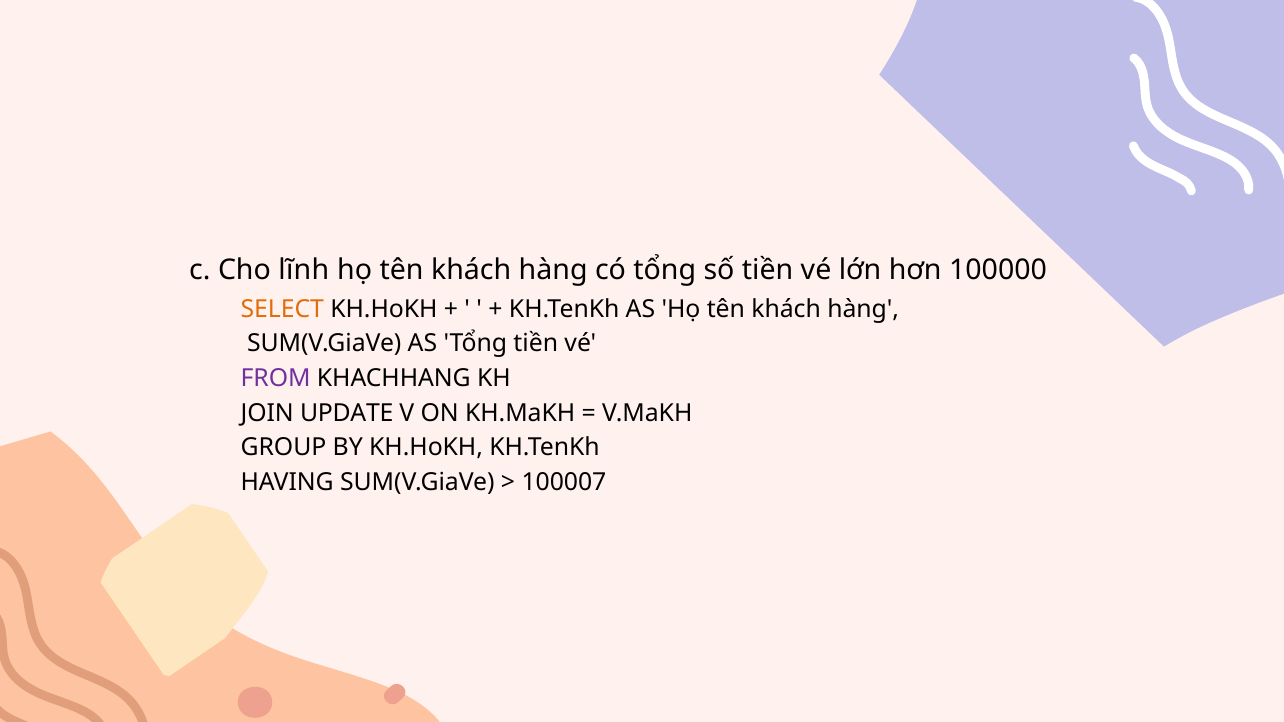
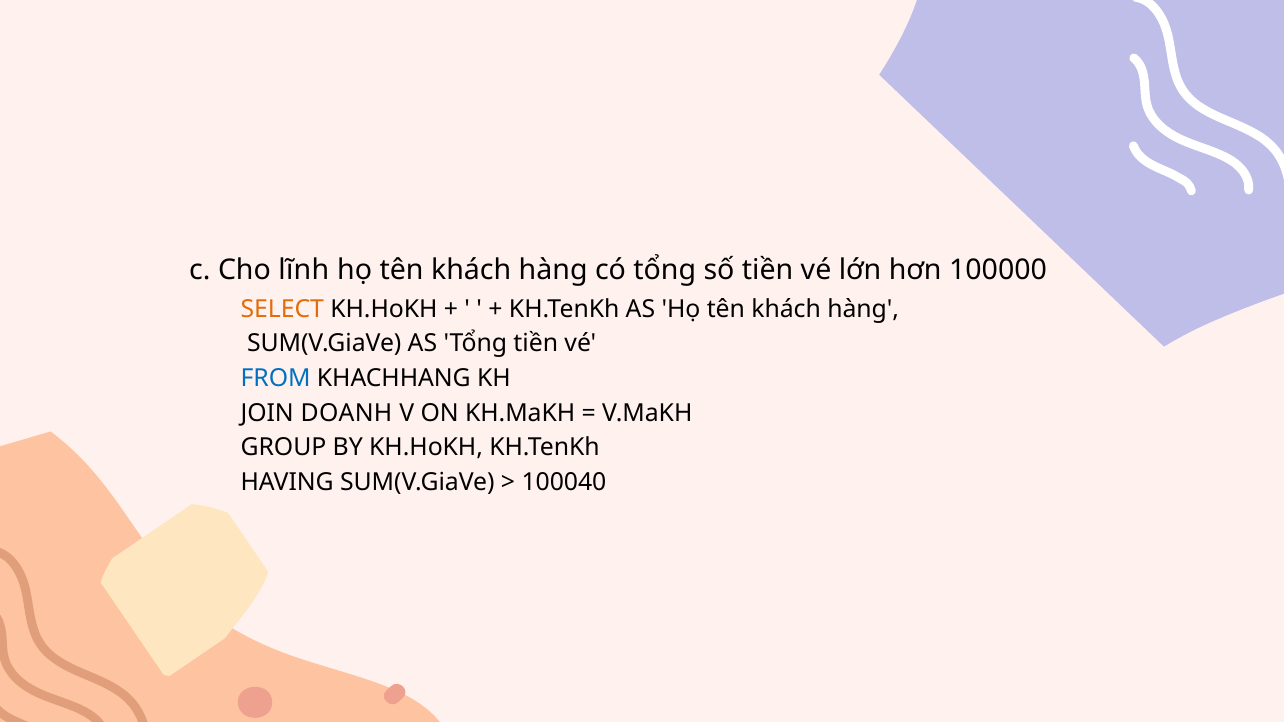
FROM colour: purple -> blue
UPDATE: UPDATE -> DOANH
100007: 100007 -> 100040
